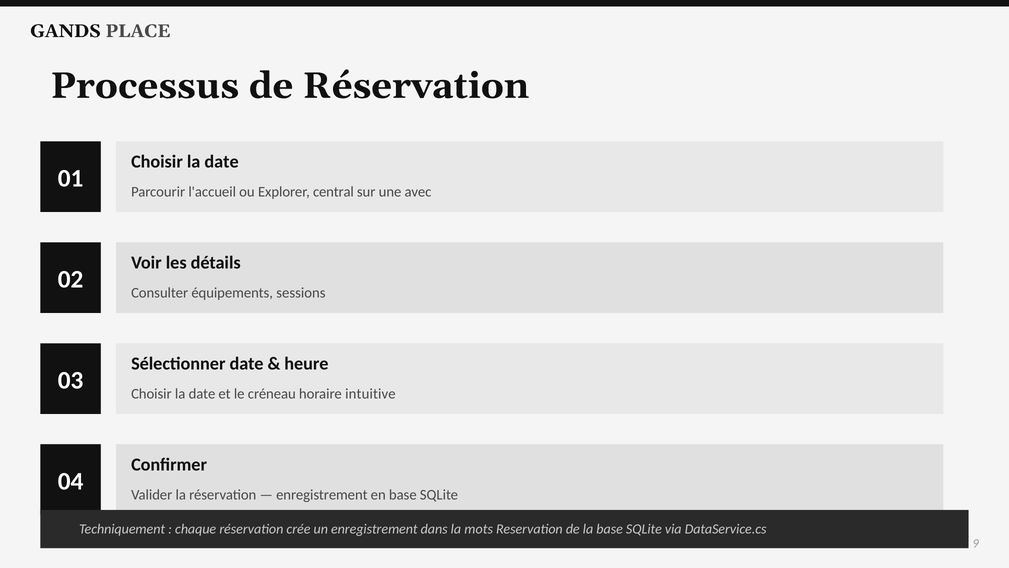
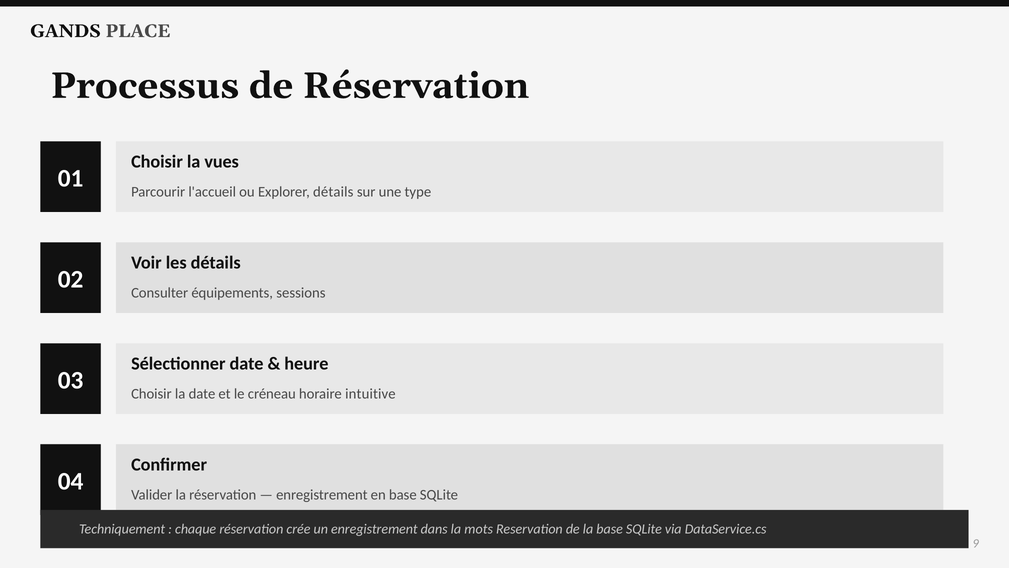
date at (222, 162): date -> vues
Explorer central: central -> détails
avec: avec -> type
